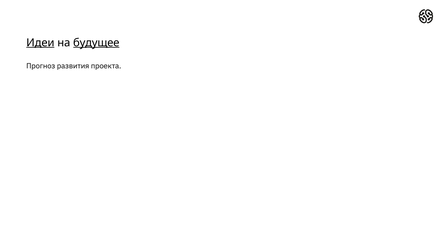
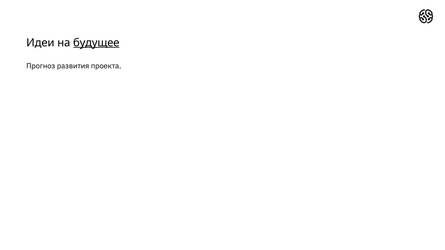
Идеи underline: present -> none
